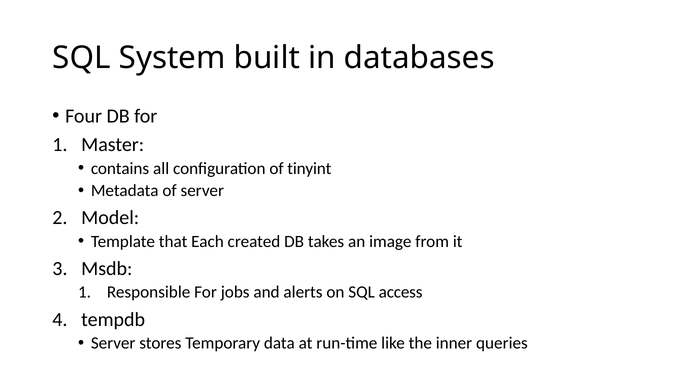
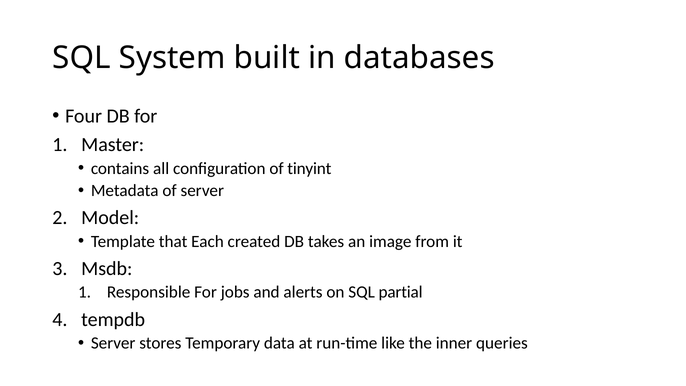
access: access -> partial
